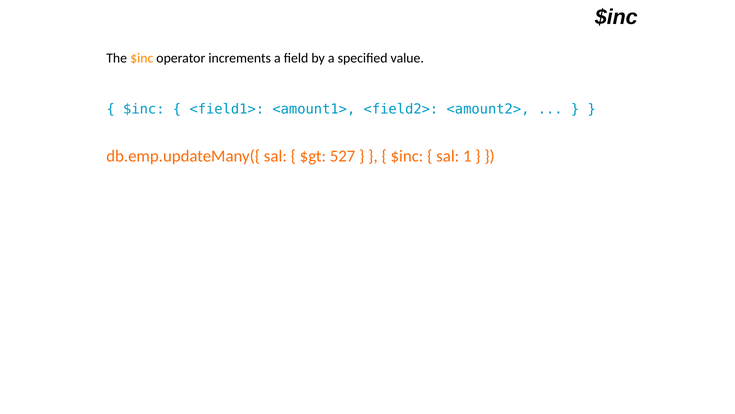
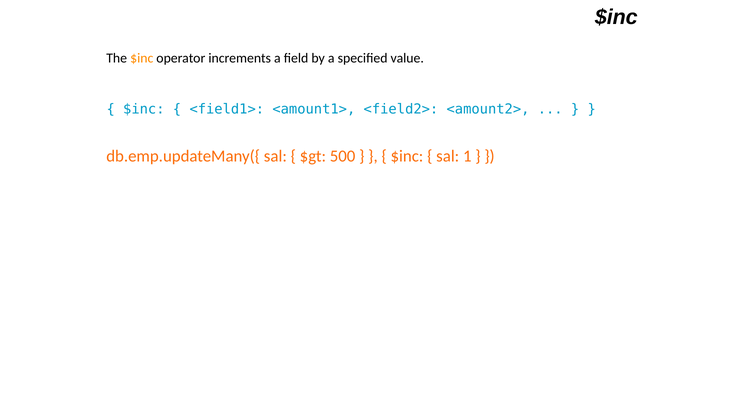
527: 527 -> 500
